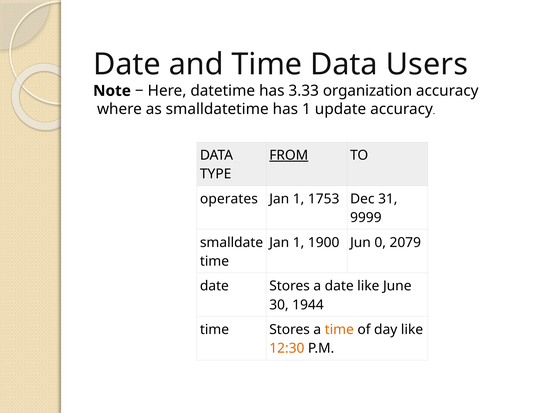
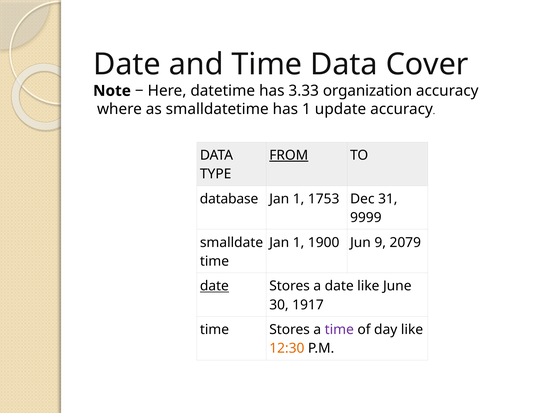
Users: Users -> Cover
operates: operates -> database
0: 0 -> 9
date at (214, 286) underline: none -> present
1944: 1944 -> 1917
time at (339, 330) colour: orange -> purple
